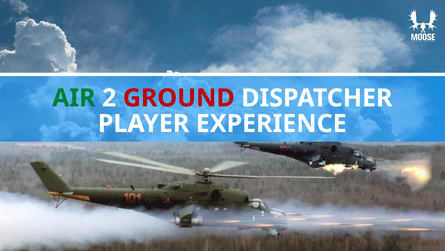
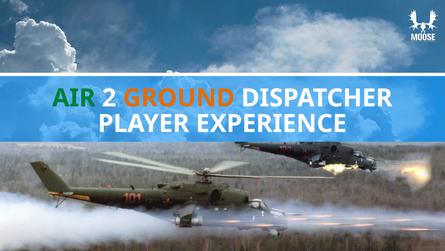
GROUND colour: red -> orange
